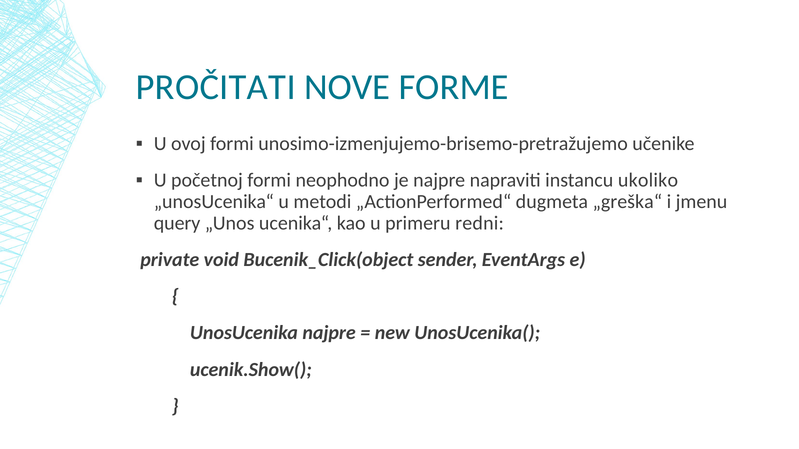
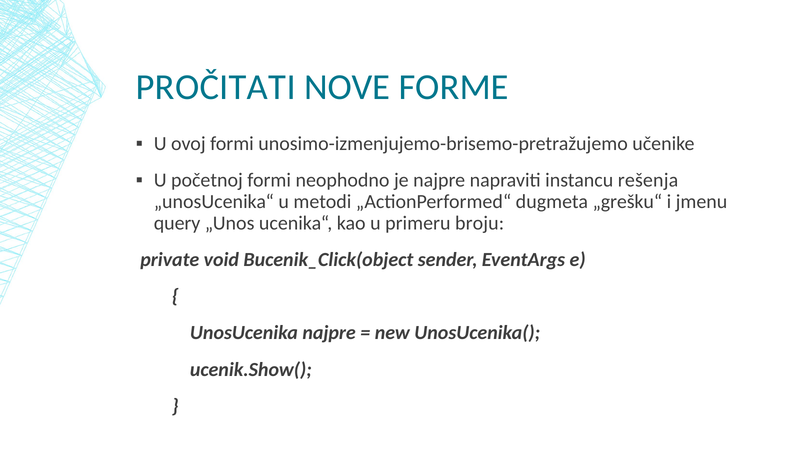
ukoliko: ukoliko -> rešenja
„greška“: „greška“ -> „grešku“
redni: redni -> broju
